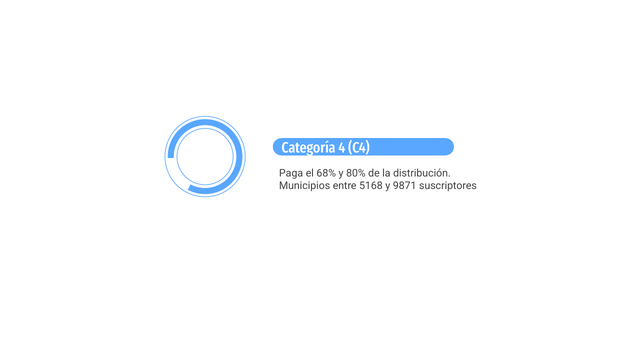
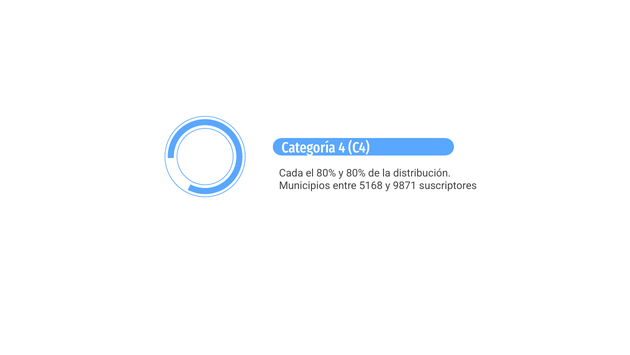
Paga: Paga -> Cada
el 68%: 68% -> 80%
